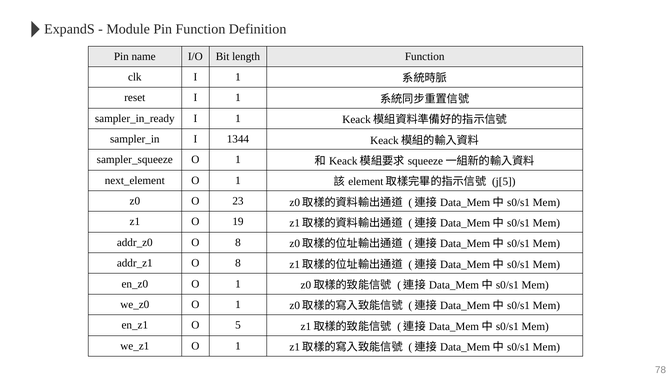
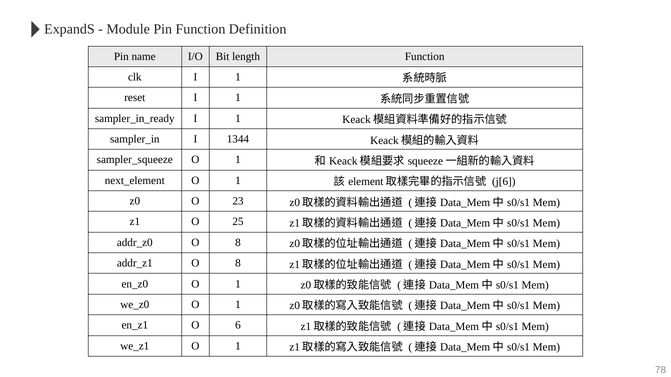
j[5: j[5 -> j[6
19: 19 -> 25
5: 5 -> 6
